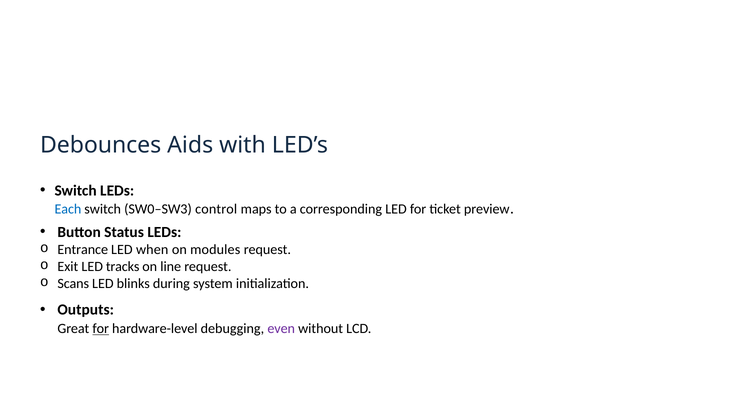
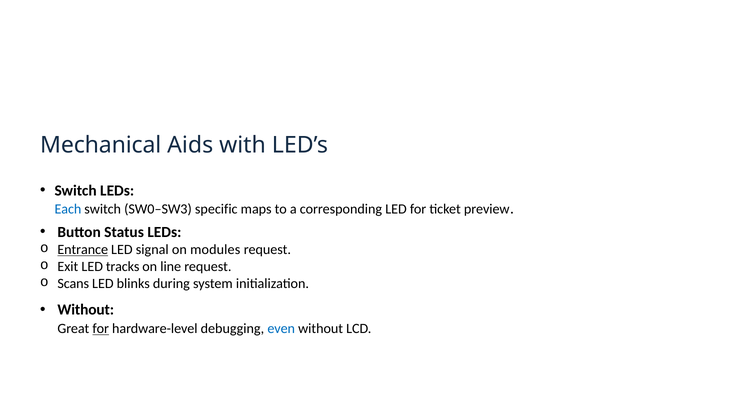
Debounces: Debounces -> Mechanical
control: control -> specific
Entrance underline: none -> present
when: when -> signal
Outputs at (86, 310): Outputs -> Without
even colour: purple -> blue
